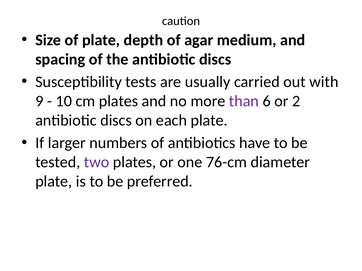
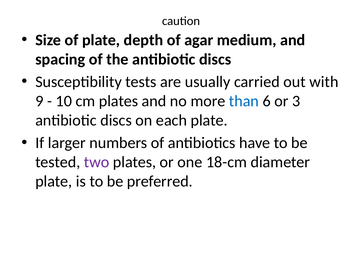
than colour: purple -> blue
2: 2 -> 3
76-cm: 76-cm -> 18-cm
